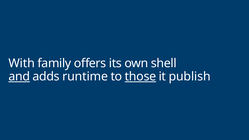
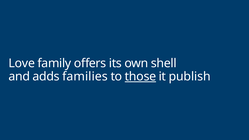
With: With -> Love
and underline: present -> none
runtime: runtime -> families
